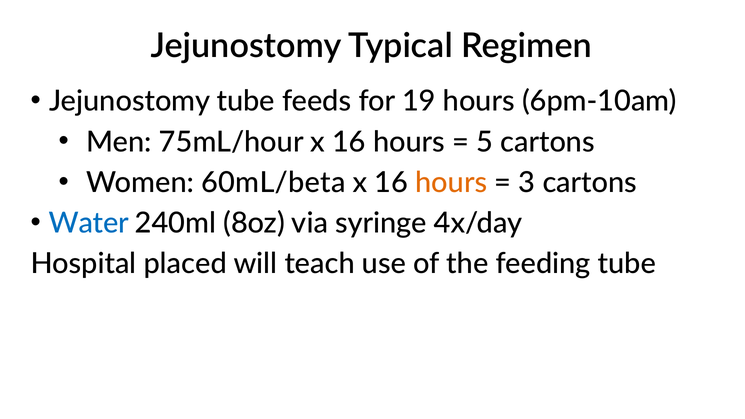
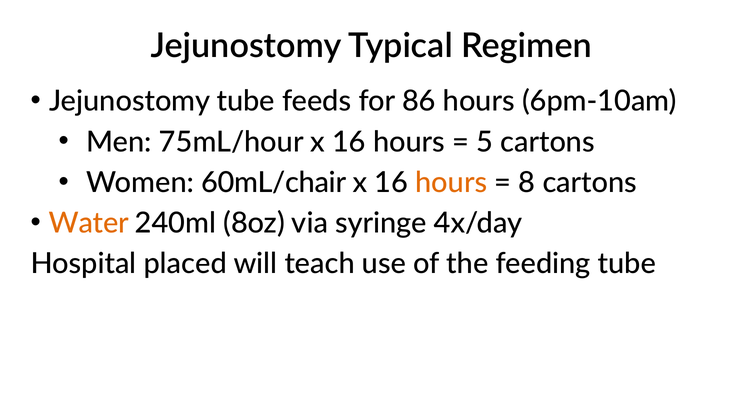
19: 19 -> 86
60mL/beta: 60mL/beta -> 60mL/chair
3: 3 -> 8
Water colour: blue -> orange
